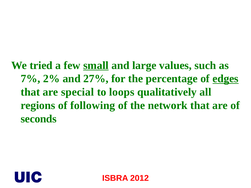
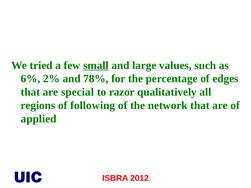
7%: 7% -> 6%
27%: 27% -> 78%
edges underline: present -> none
loops: loops -> razor
seconds: seconds -> applied
